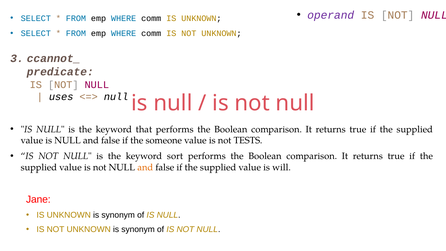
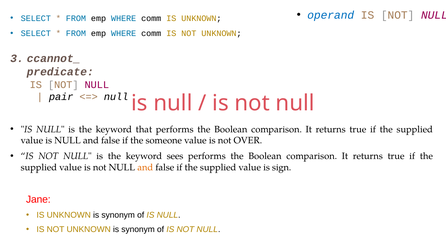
operand colour: purple -> blue
uses: uses -> pair
TESTS: TESTS -> OVER
sort: sort -> sees
will: will -> sign
